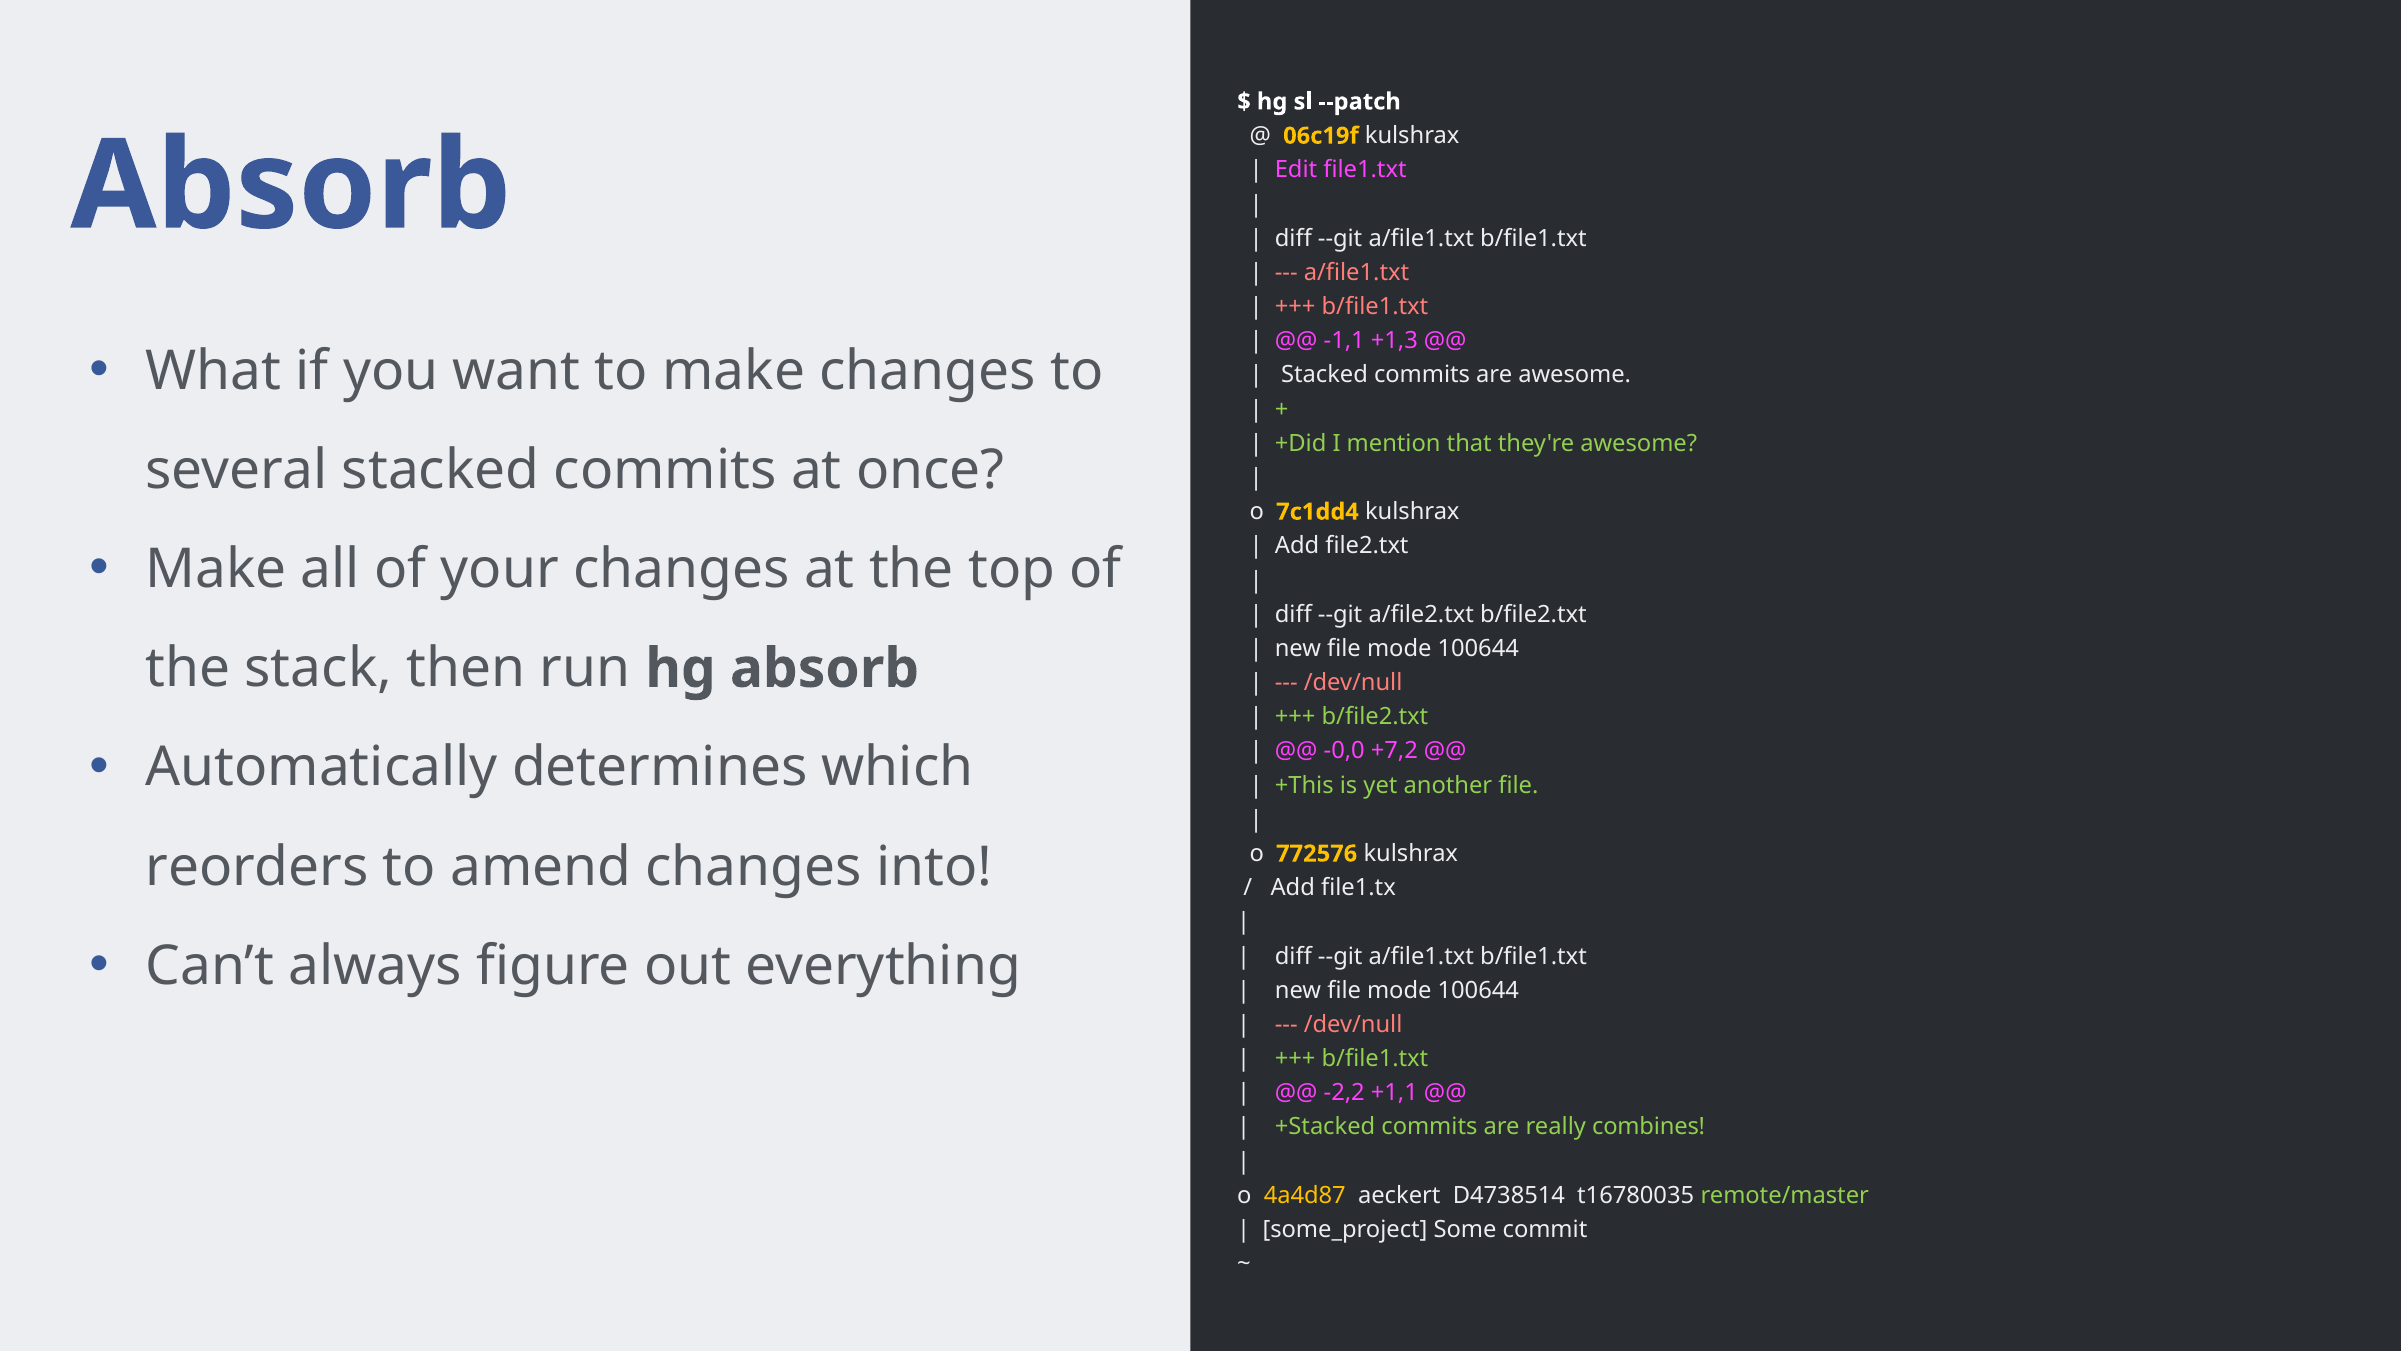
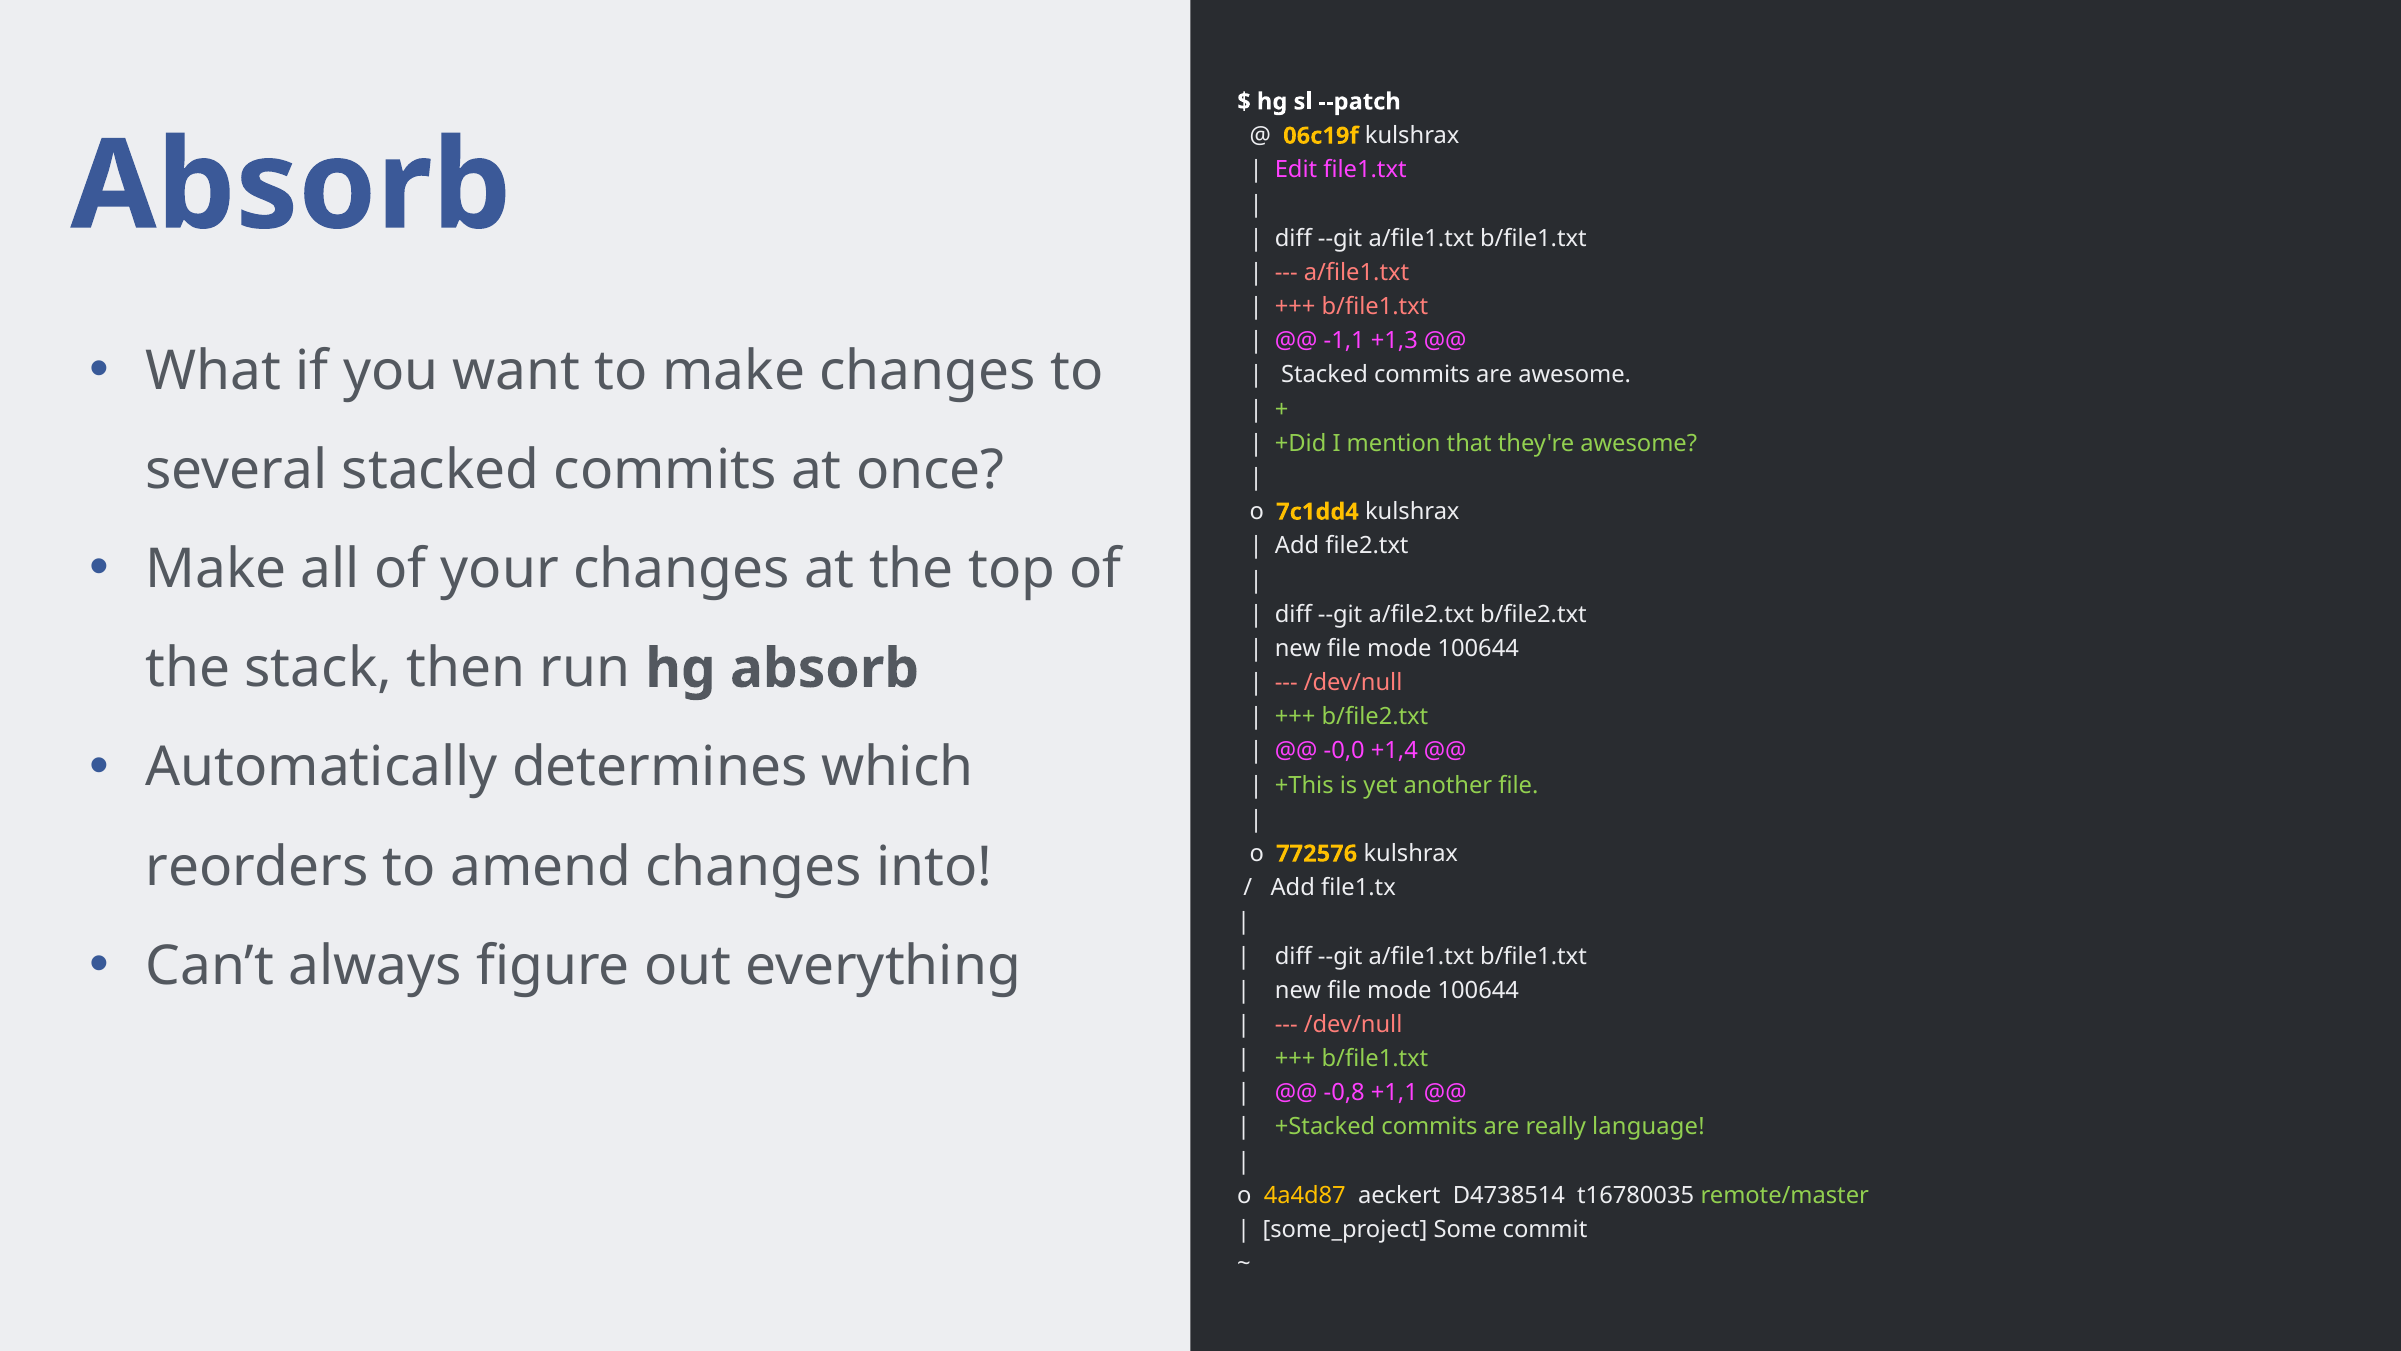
+7,2: +7,2 -> +1,4
-2,2: -2,2 -> -0,8
combines: combines -> language
